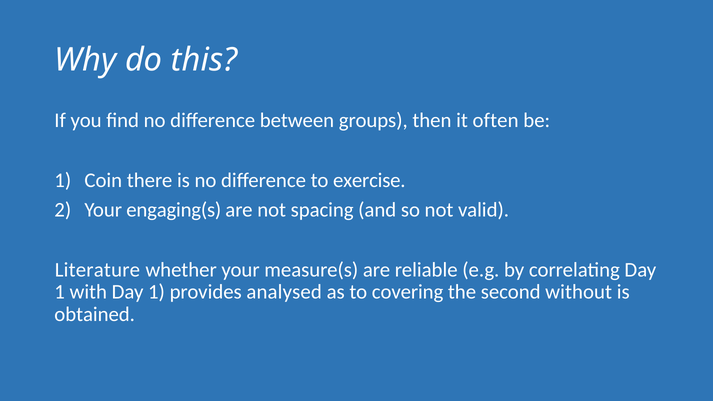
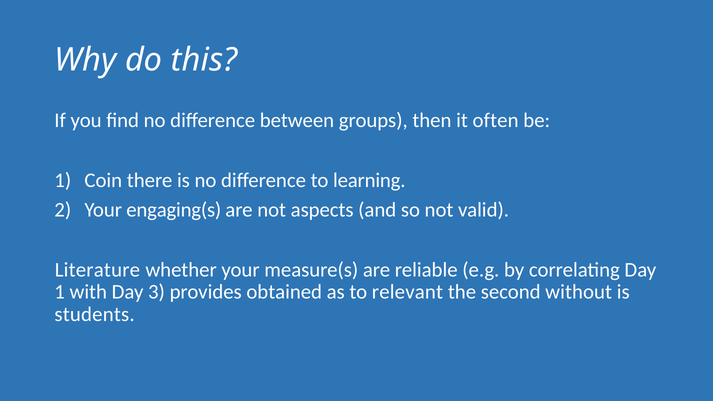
exercise: exercise -> learning
spacing: spacing -> aspects
with Day 1: 1 -> 3
analysed: analysed -> obtained
covering: covering -> relevant
obtained: obtained -> students
